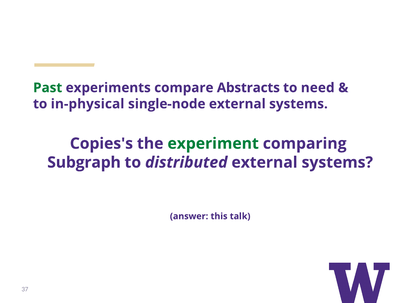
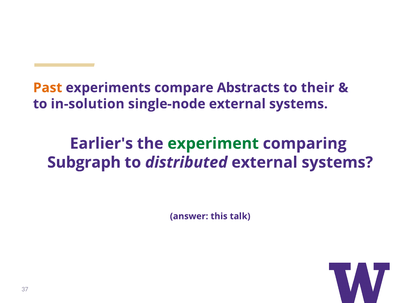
Past colour: green -> orange
need: need -> their
in-physical: in-physical -> in-solution
Copies's: Copies's -> Earlier's
